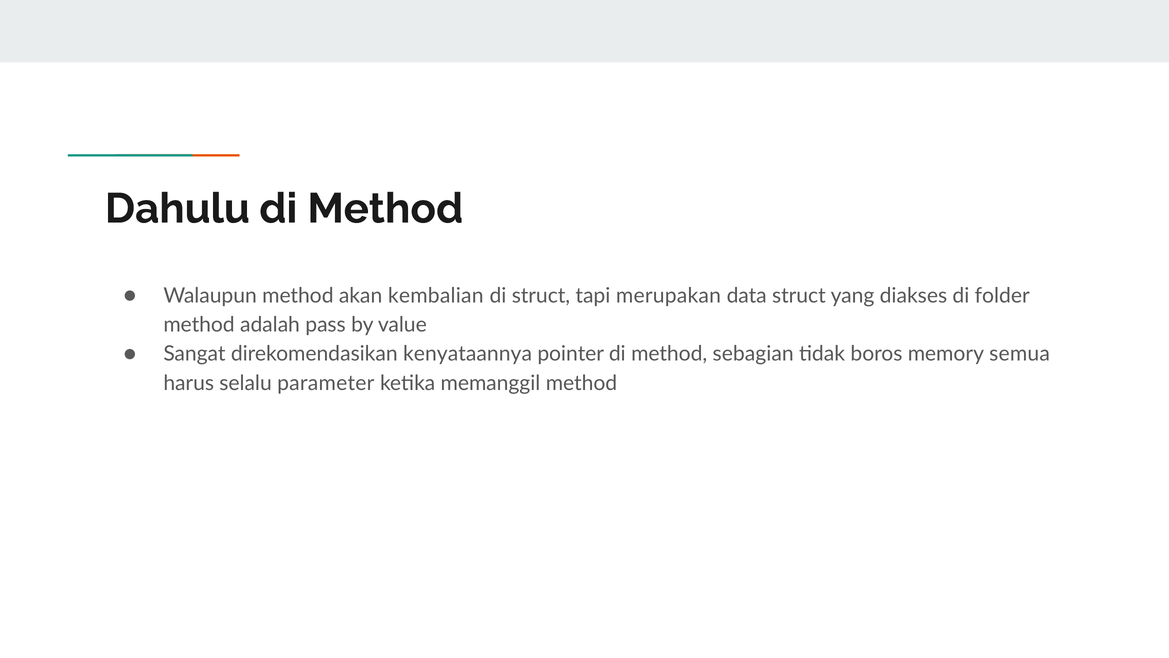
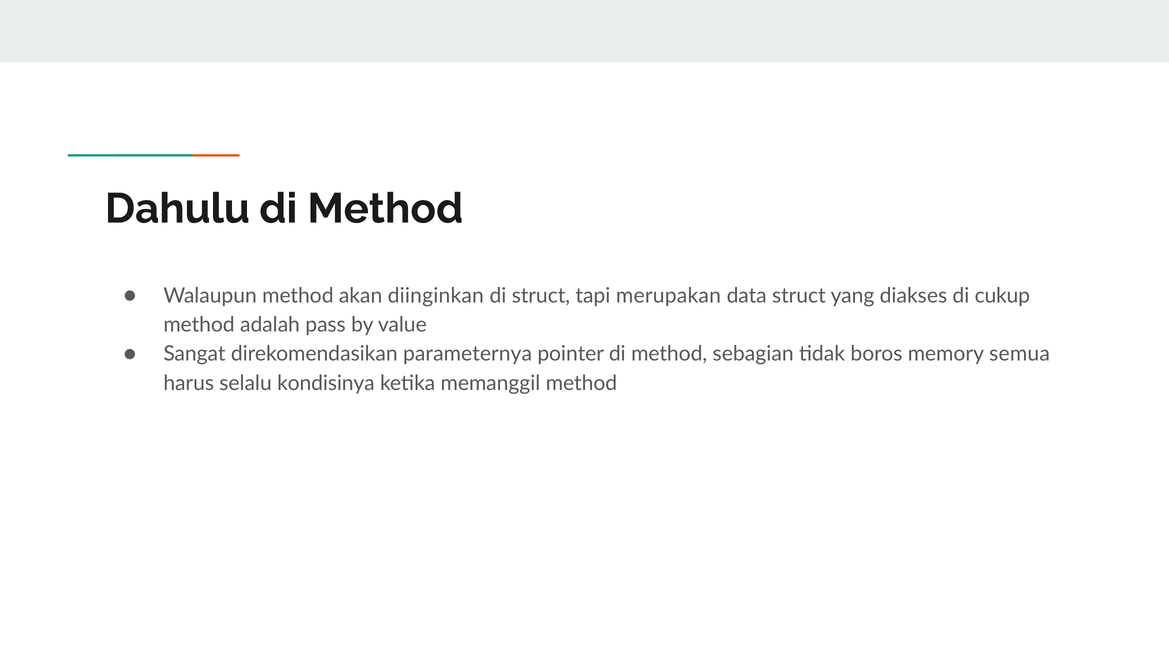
kembalian: kembalian -> diinginkan
folder: folder -> cukup
kenyataannya: kenyataannya -> parameternya
parameter: parameter -> kondisinya
